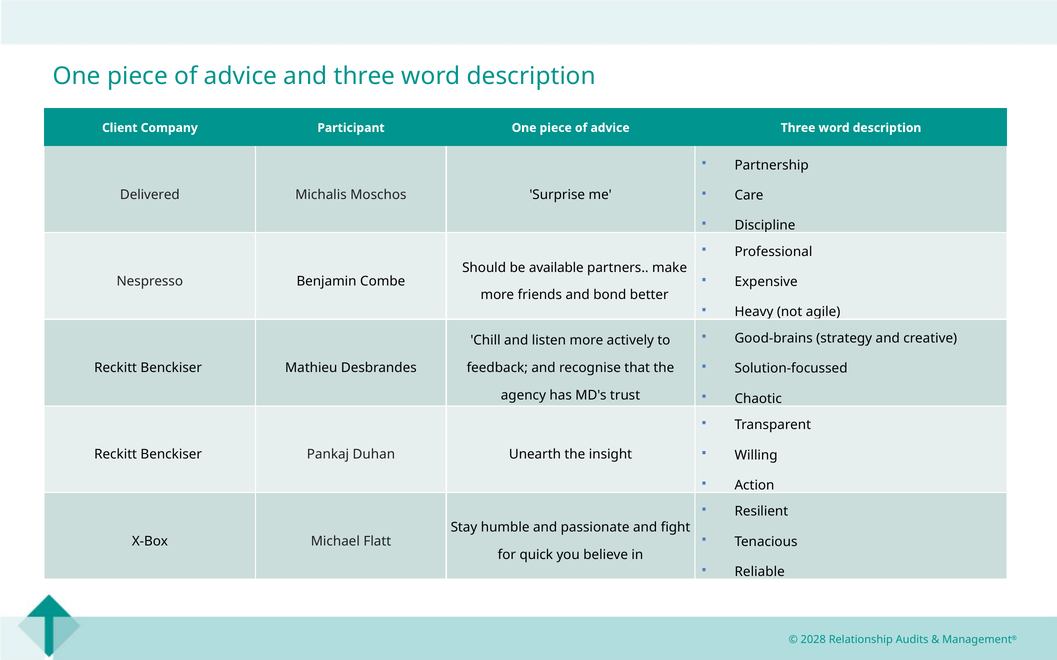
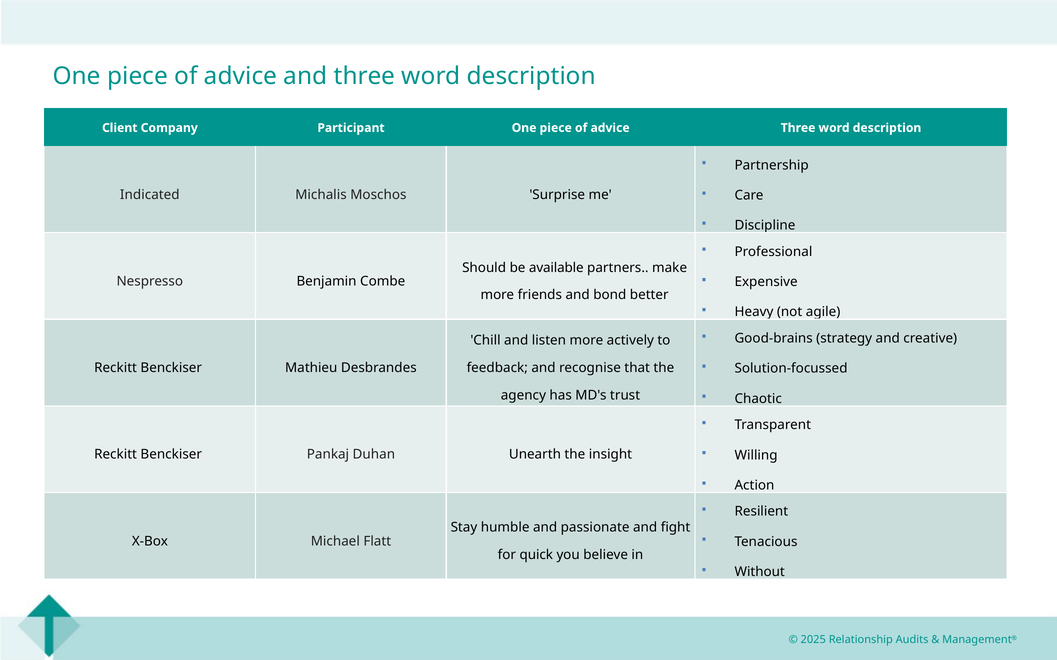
Delivered: Delivered -> Indicated
Reliable: Reliable -> Without
2028: 2028 -> 2025
